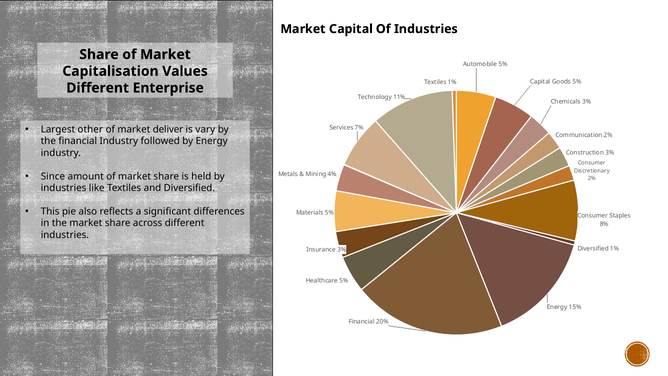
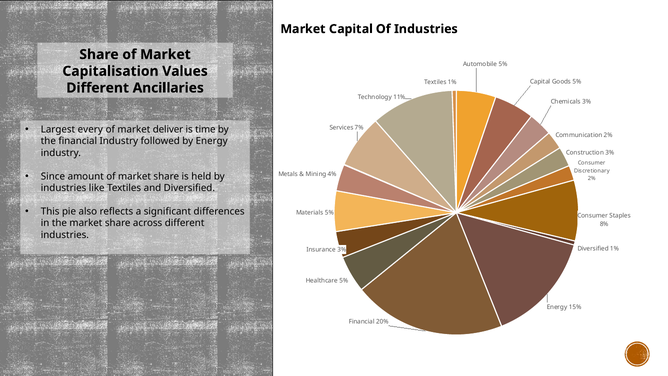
Enterprise: Enterprise -> Ancillaries
other: other -> every
vary: vary -> time
